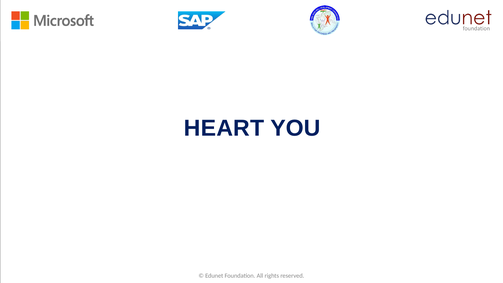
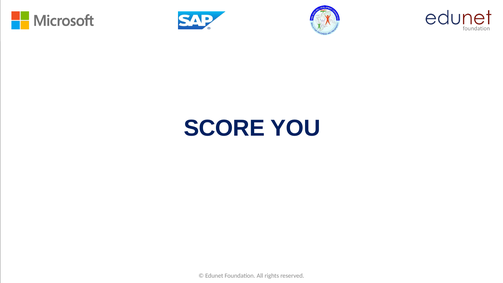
HEART: HEART -> SCORE
